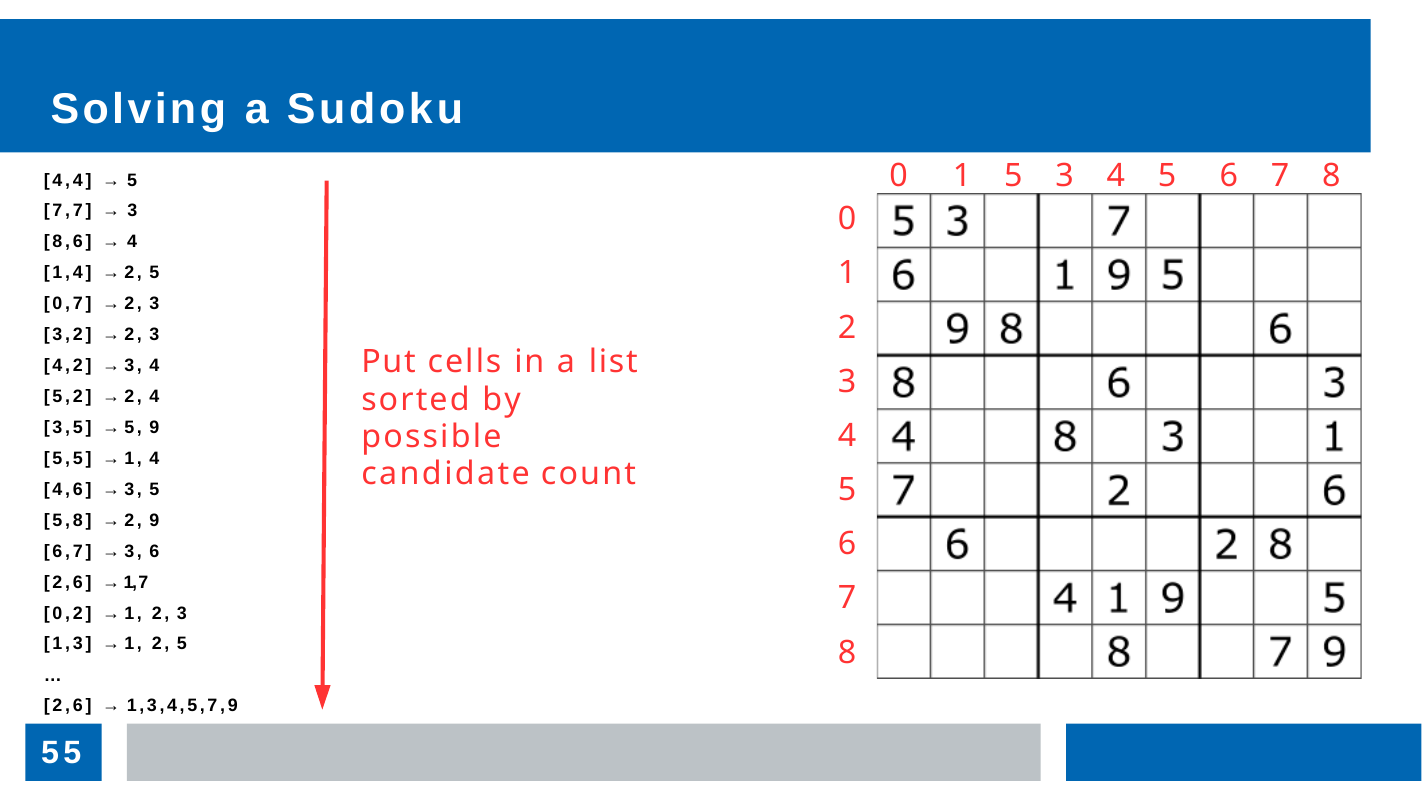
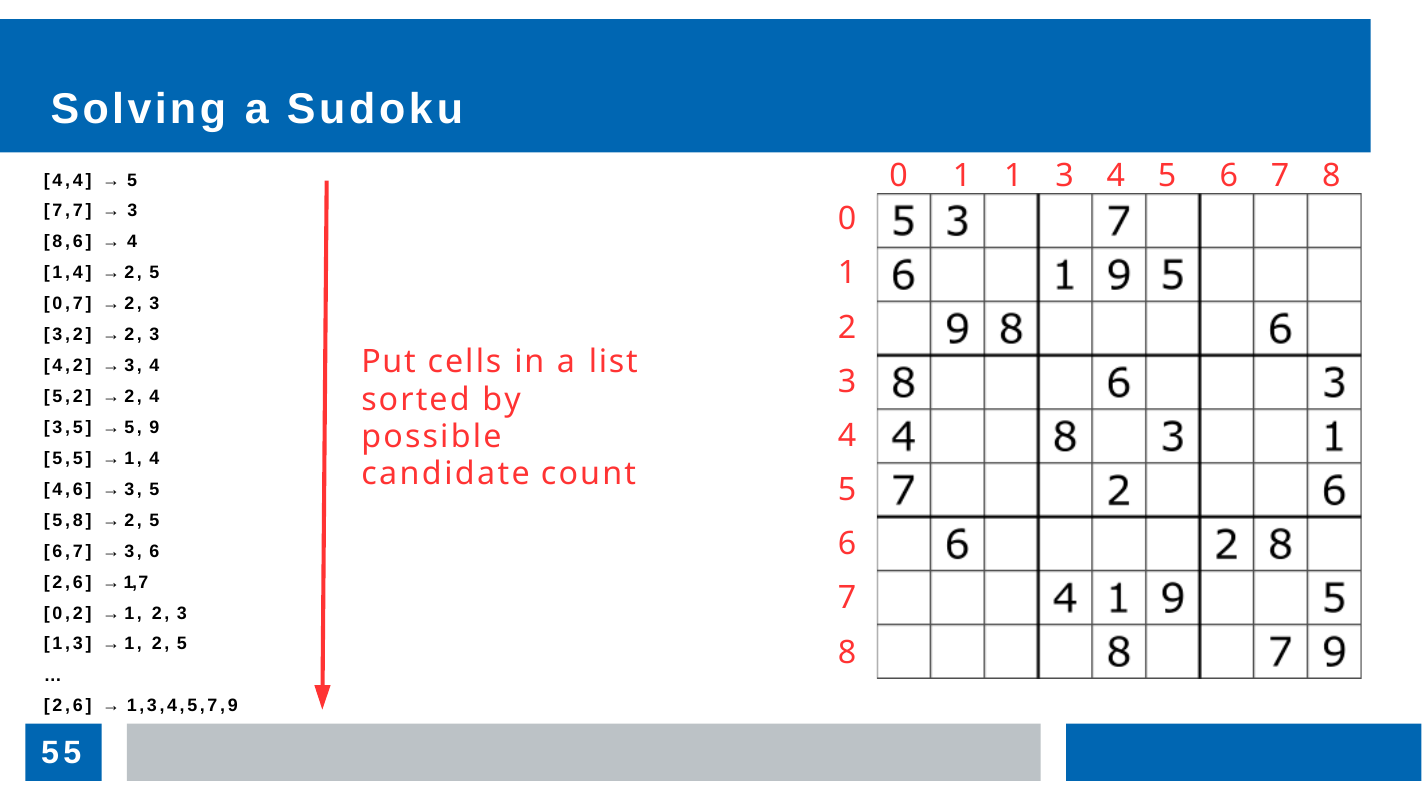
1 5: 5 -> 1
9 at (154, 520): 9 -> 5
